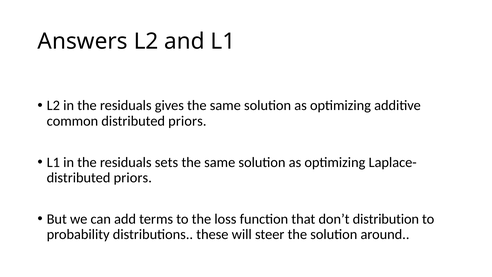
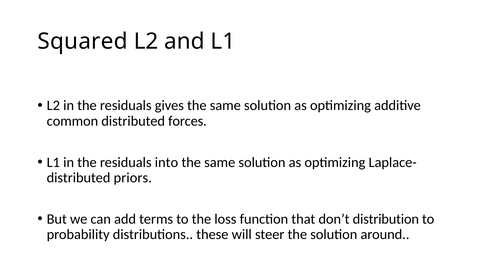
Answers: Answers -> Squared
priors at (187, 121): priors -> forces
sets: sets -> into
